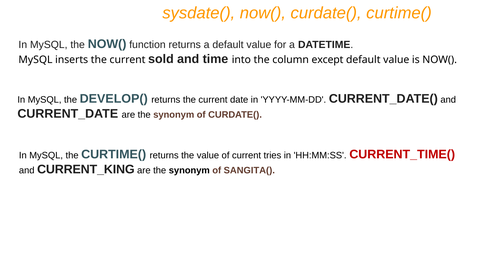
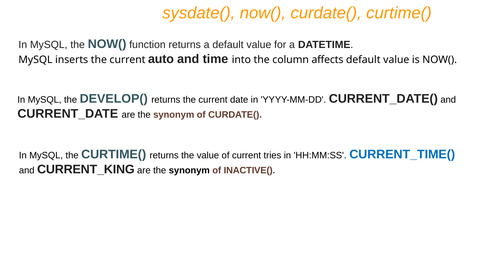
sold: sold -> auto
except: except -> affects
CURRENT_TIME( colour: red -> blue
SANGITA(: SANGITA( -> INACTIVE(
